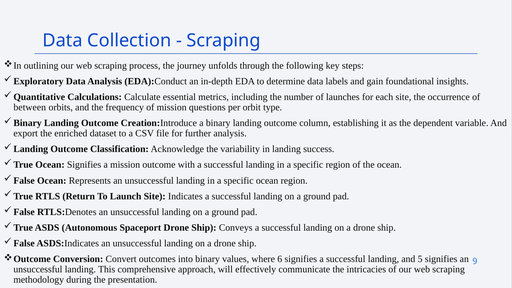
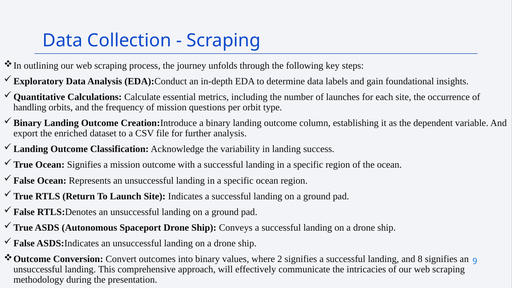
between: between -> handling
6: 6 -> 2
5: 5 -> 8
